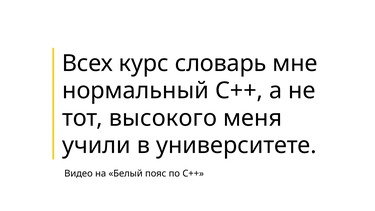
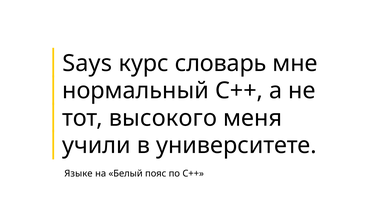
Всех: Всех -> Says
Видео: Видео -> Языке
